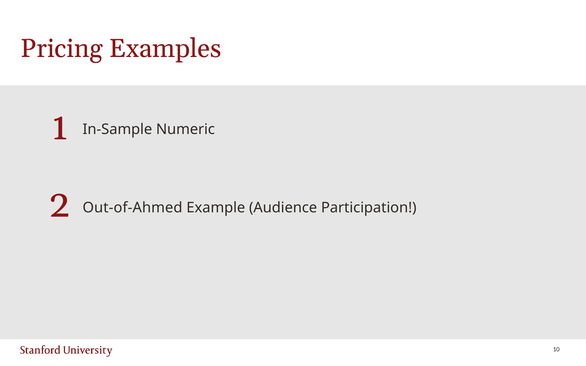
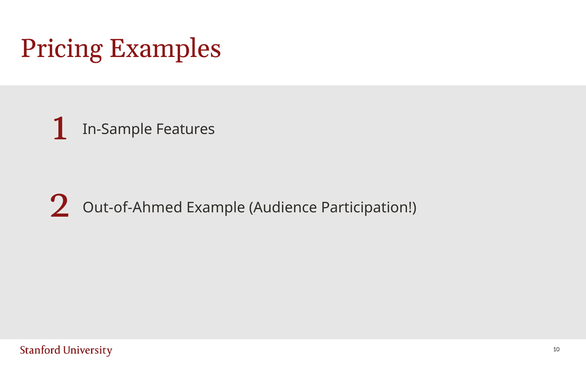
Numeric: Numeric -> Features
